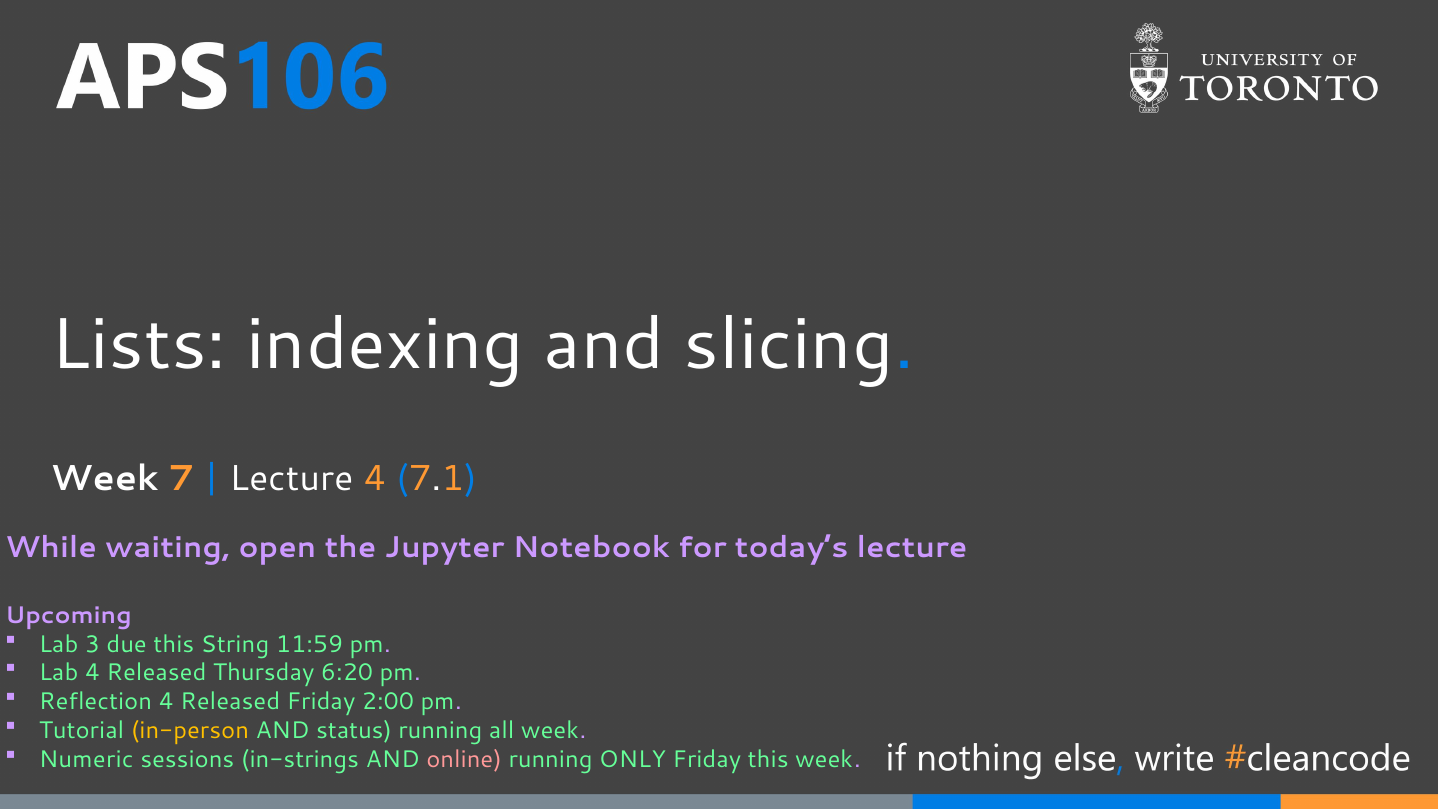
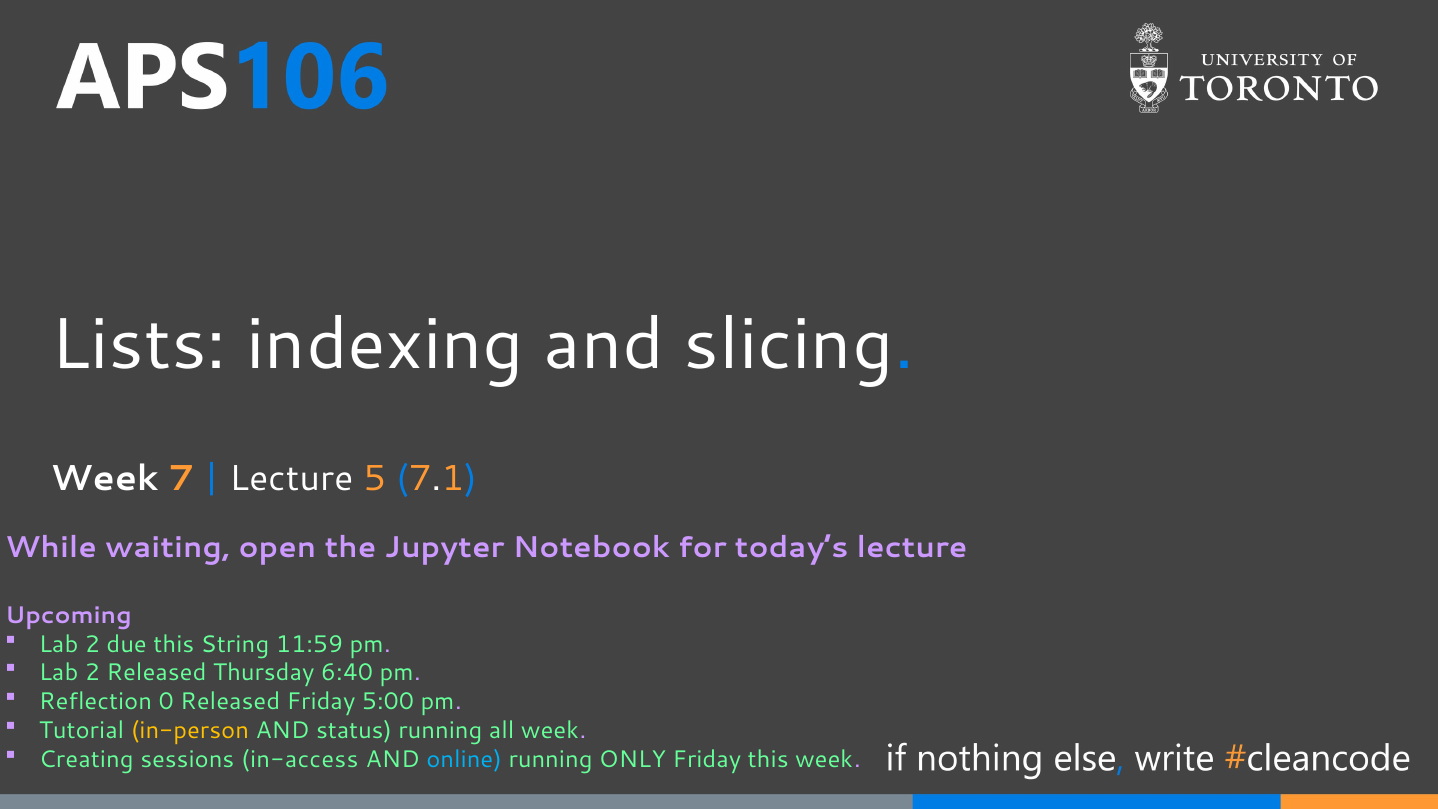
Lecture 4: 4 -> 5
3 at (92, 644): 3 -> 2
4 at (92, 673): 4 -> 2
6:20: 6:20 -> 6:40
Reflection 4: 4 -> 0
2:00: 2:00 -> 5:00
Numeric: Numeric -> Creating
in-strings: in-strings -> in-access
online colour: pink -> light blue
